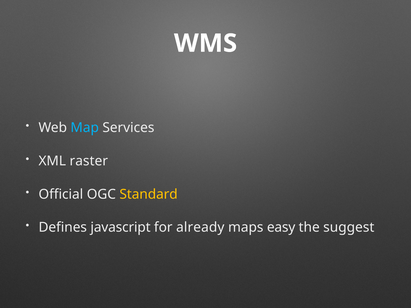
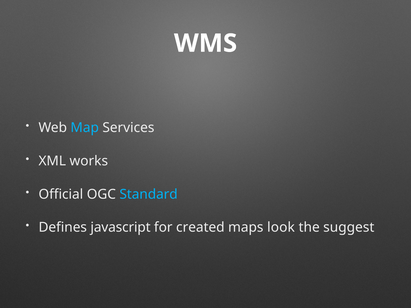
raster: raster -> works
Standard colour: yellow -> light blue
already: already -> created
easy: easy -> look
